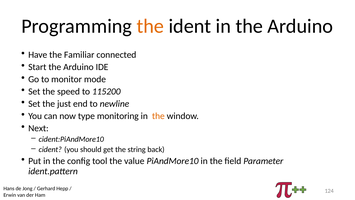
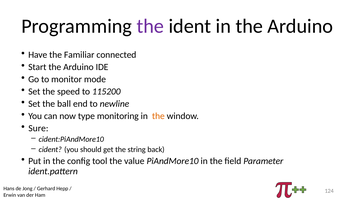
the at (150, 26) colour: orange -> purple
just: just -> ball
Next: Next -> Sure
